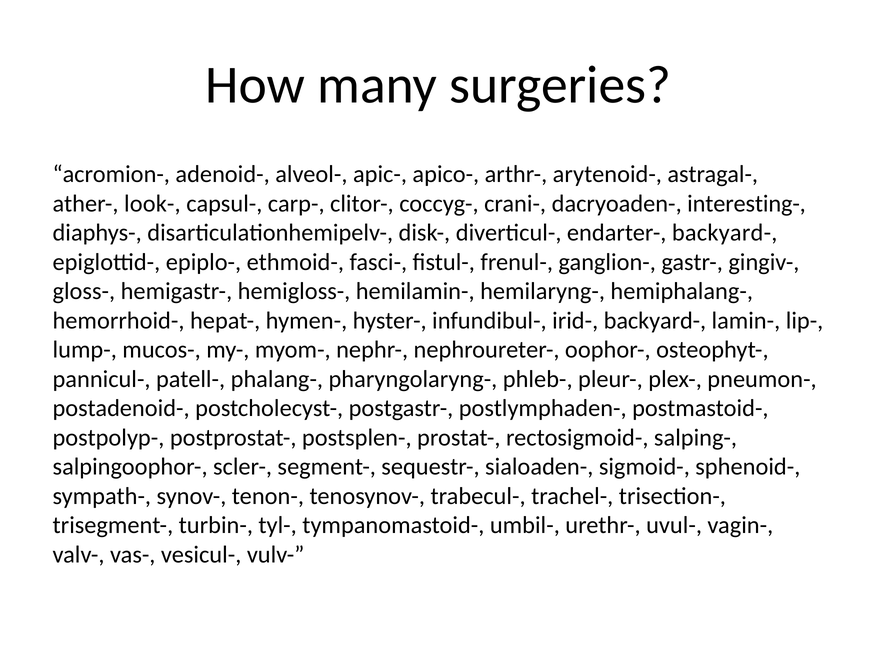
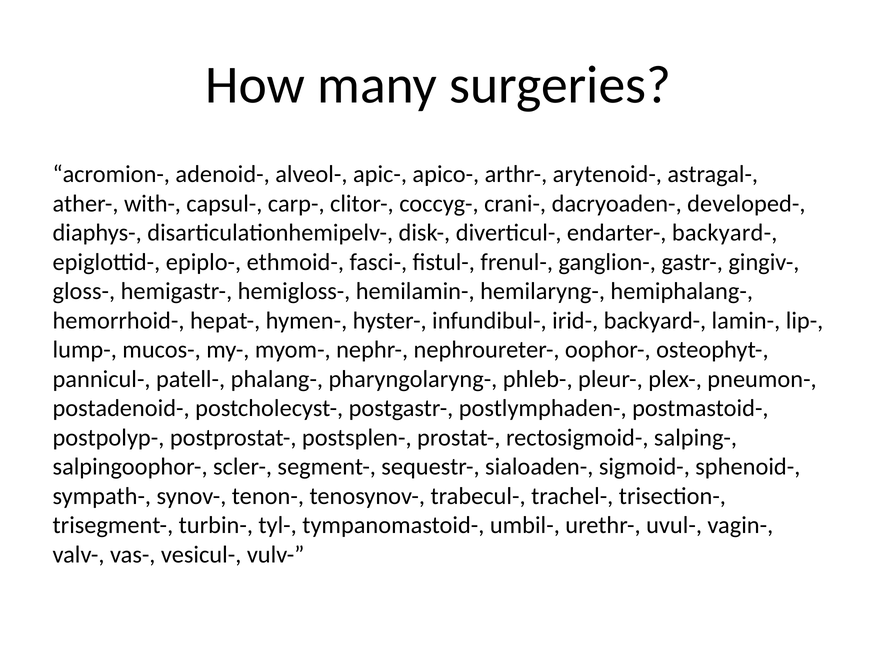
look-: look- -> with-
interesting-: interesting- -> developed-
